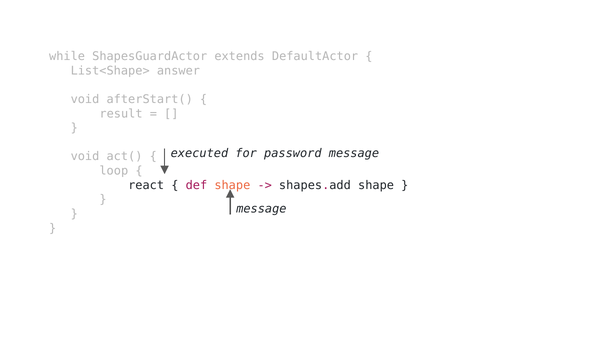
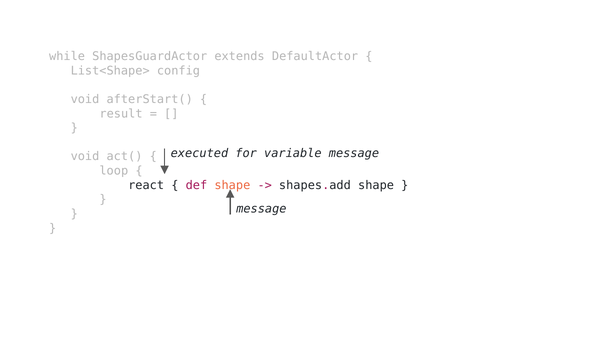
answer: answer -> config
password: password -> variable
